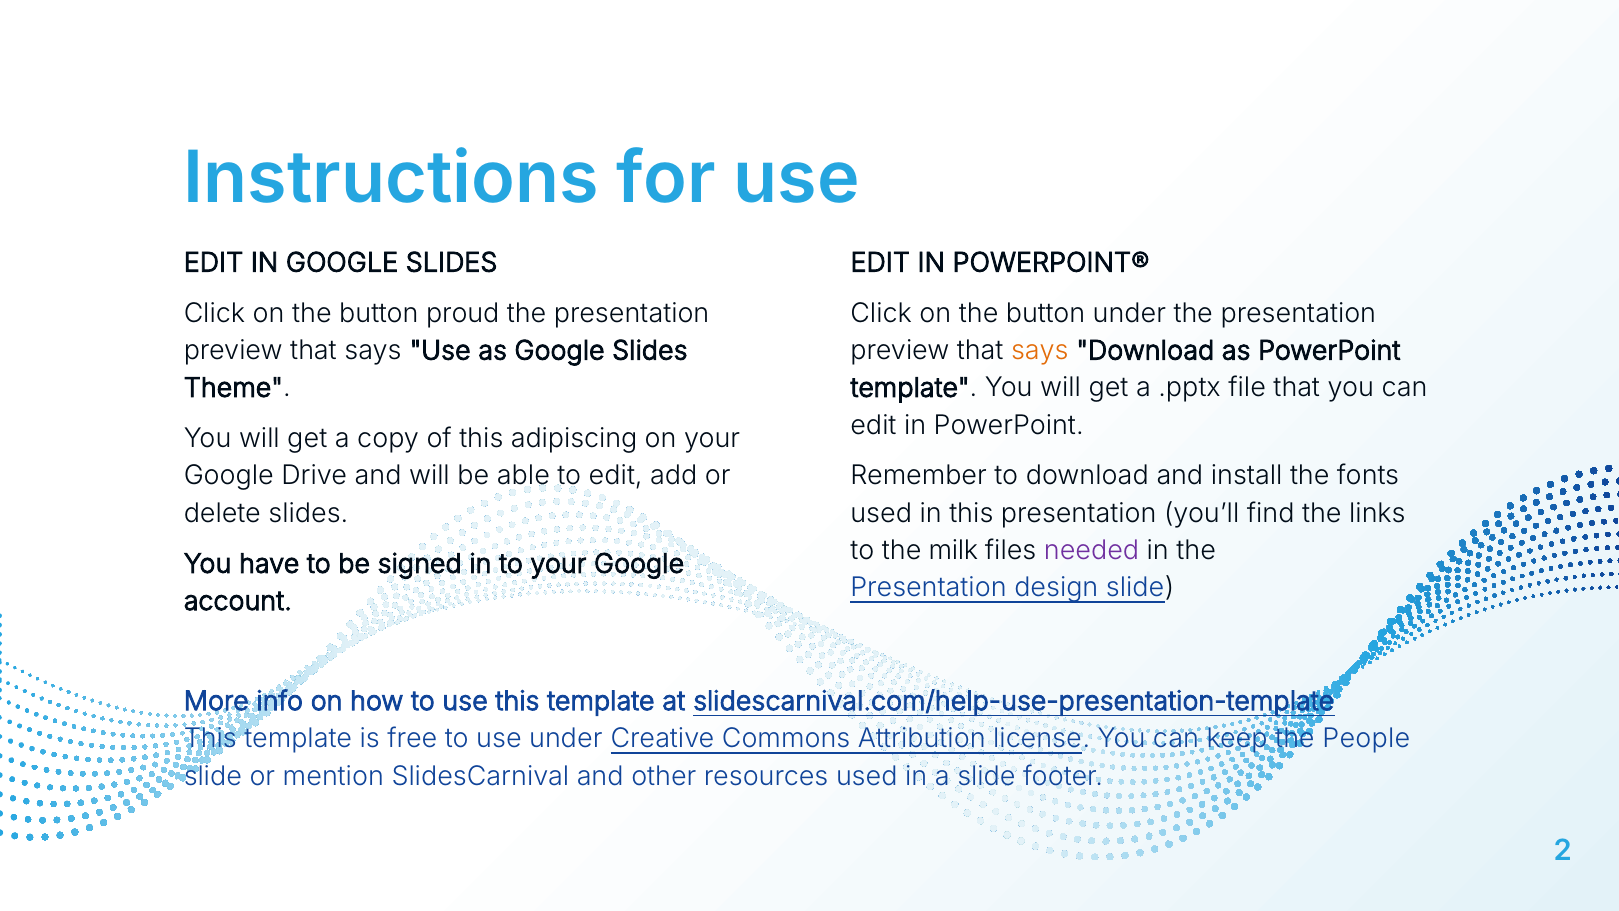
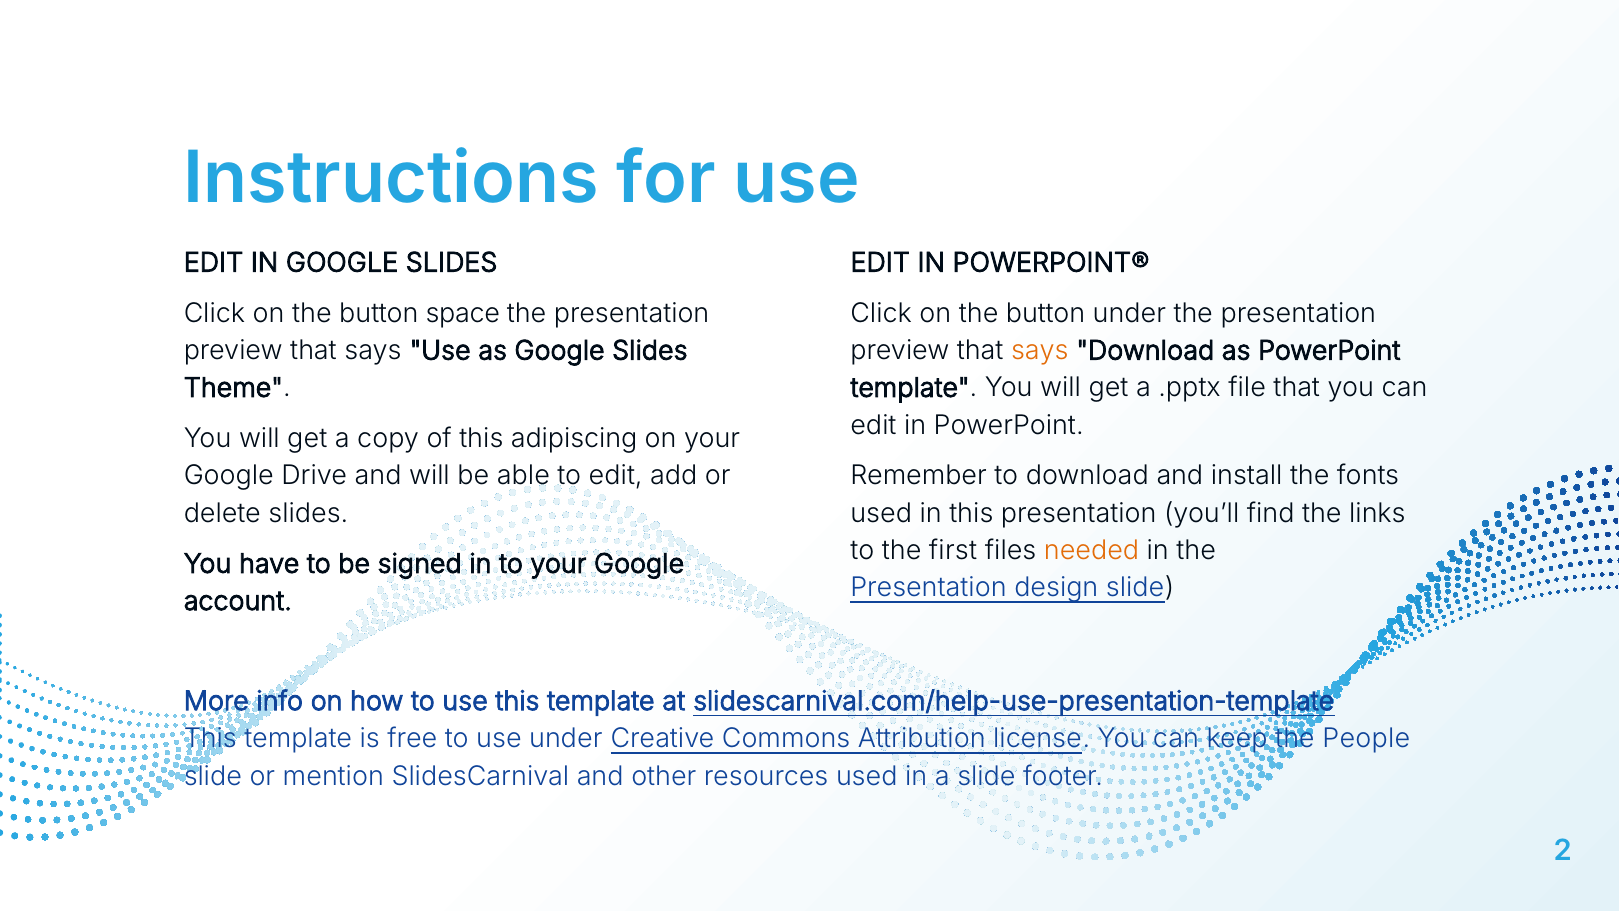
proud: proud -> space
milk: milk -> first
needed colour: purple -> orange
